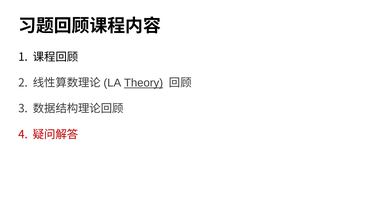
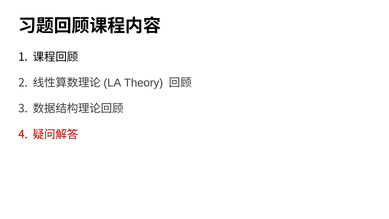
Theory underline: present -> none
